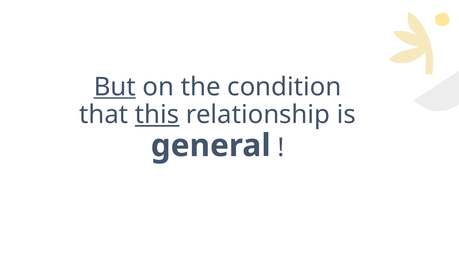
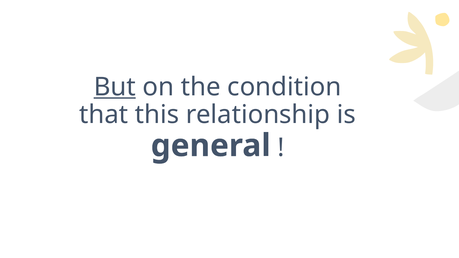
this underline: present -> none
